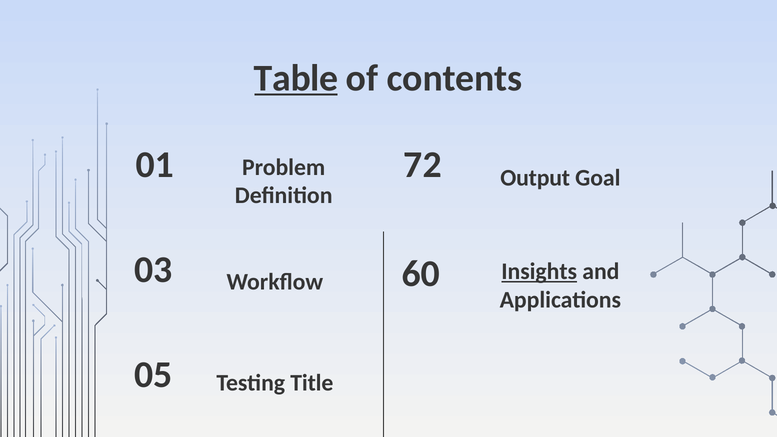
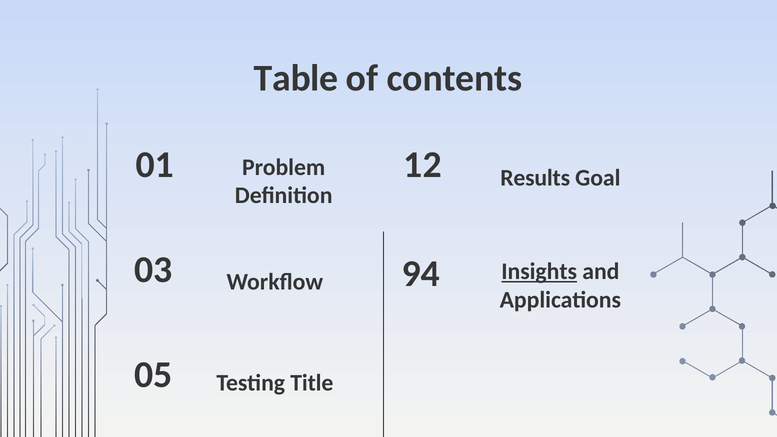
Table underline: present -> none
72: 72 -> 12
Output: Output -> Results
60: 60 -> 94
